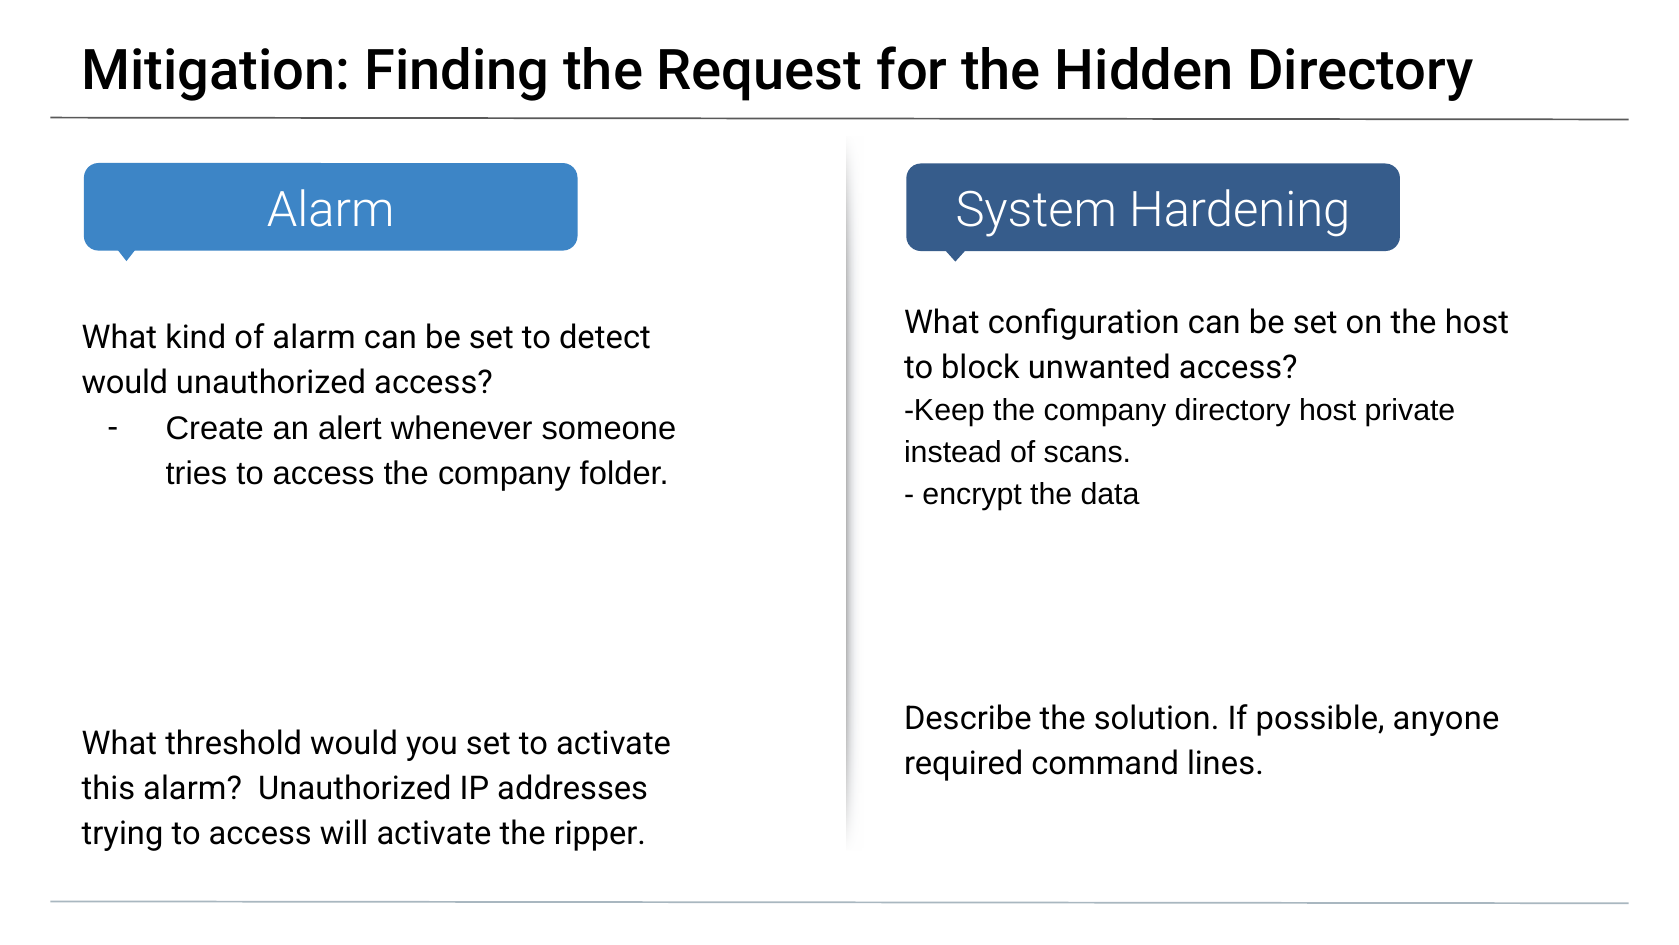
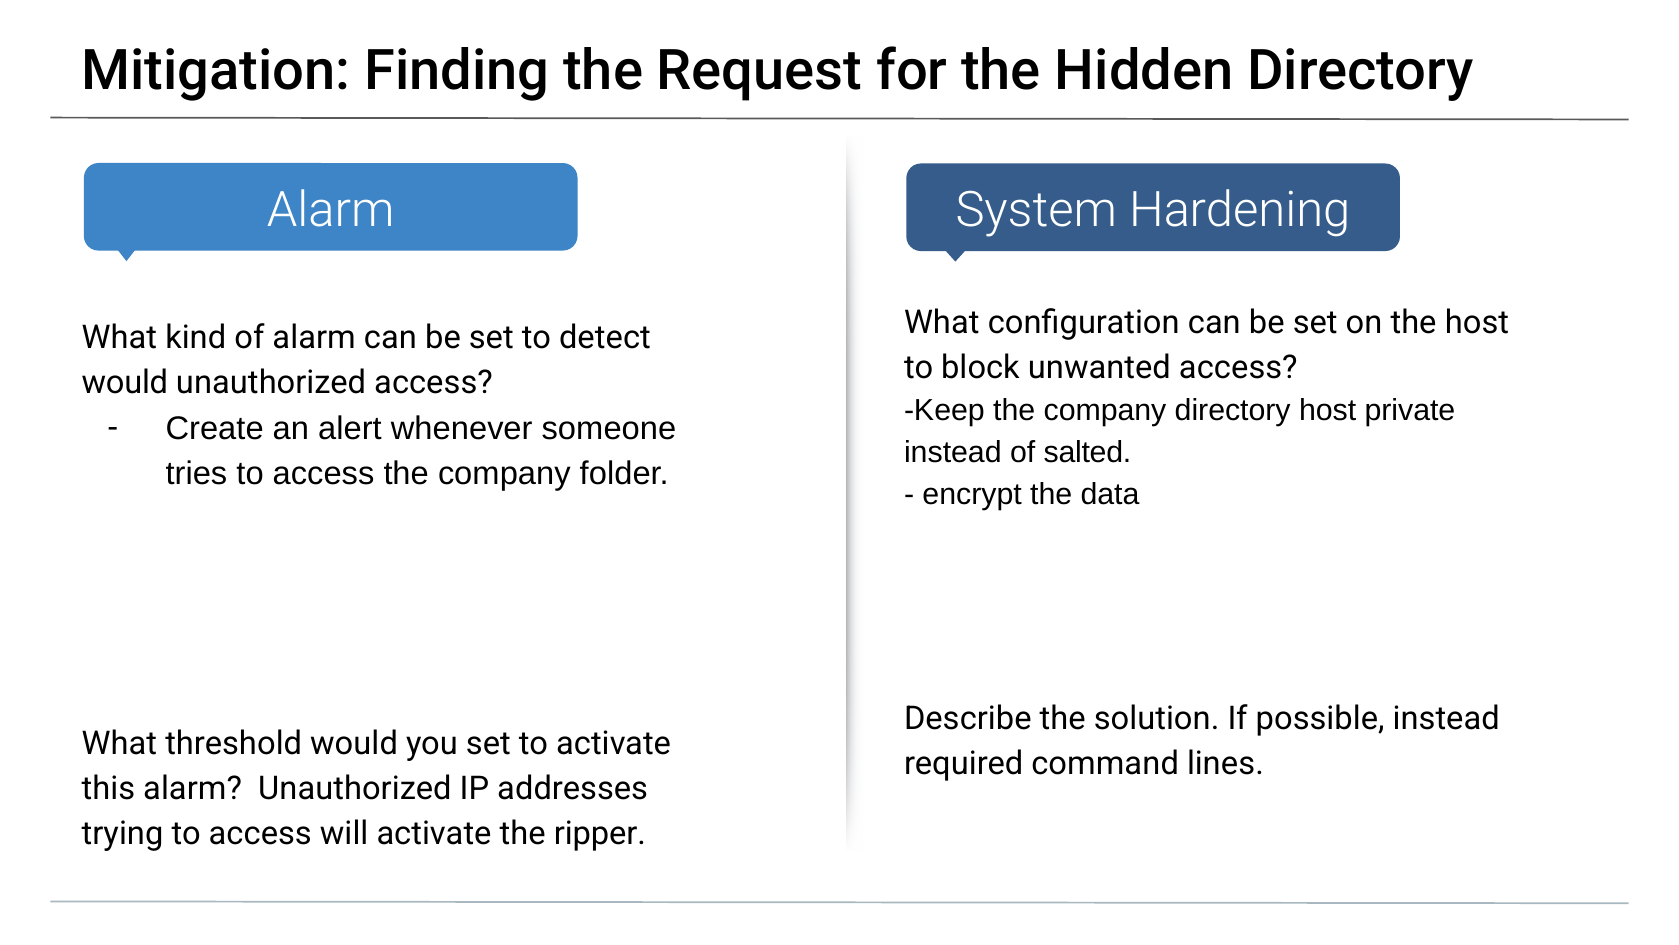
scans: scans -> salted
possible anyone: anyone -> instead
